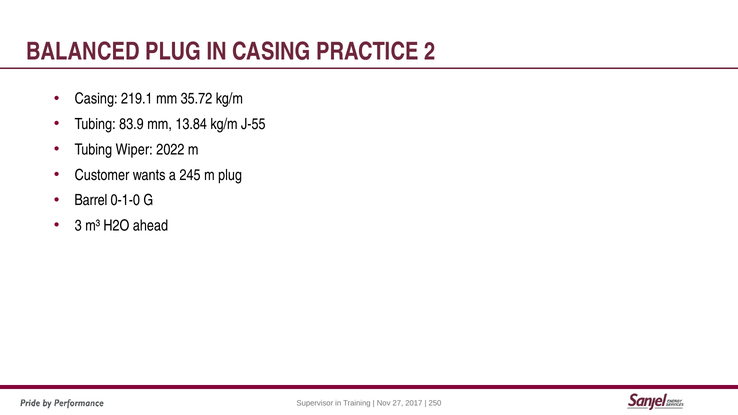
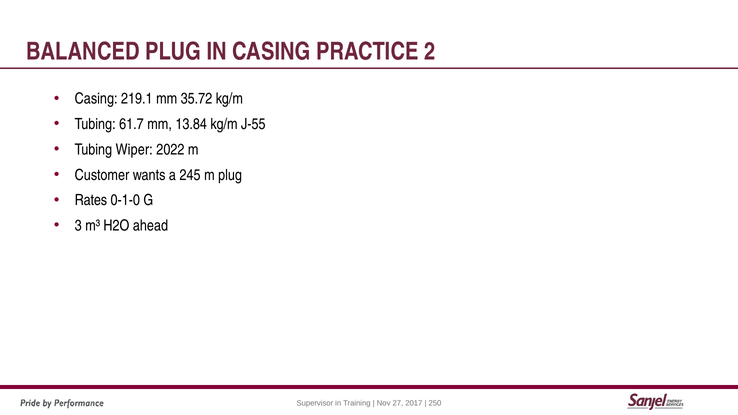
83.9: 83.9 -> 61.7
Barrel: Barrel -> Rates
